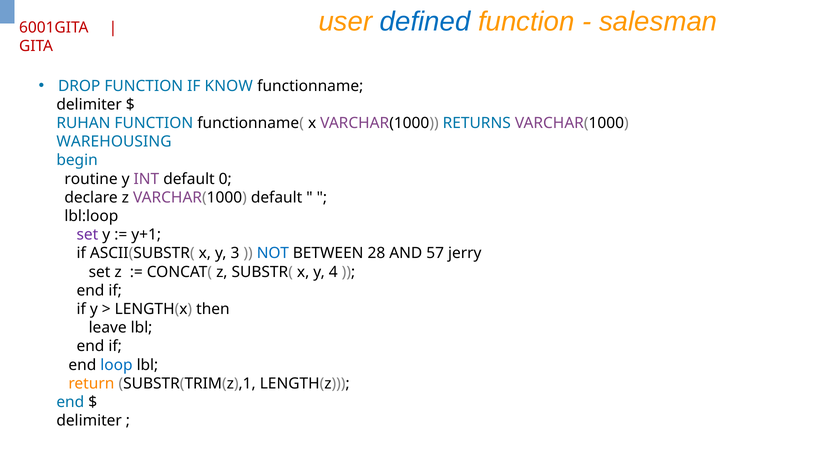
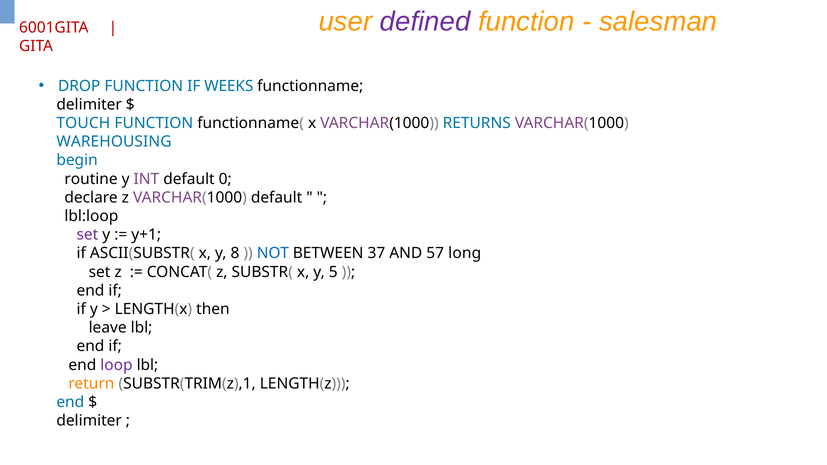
defined colour: blue -> purple
KNOW: KNOW -> WEEKS
RUHAN: RUHAN -> TOUCH
3: 3 -> 8
28: 28 -> 37
jerry: jerry -> long
4: 4 -> 5
loop colour: blue -> purple
